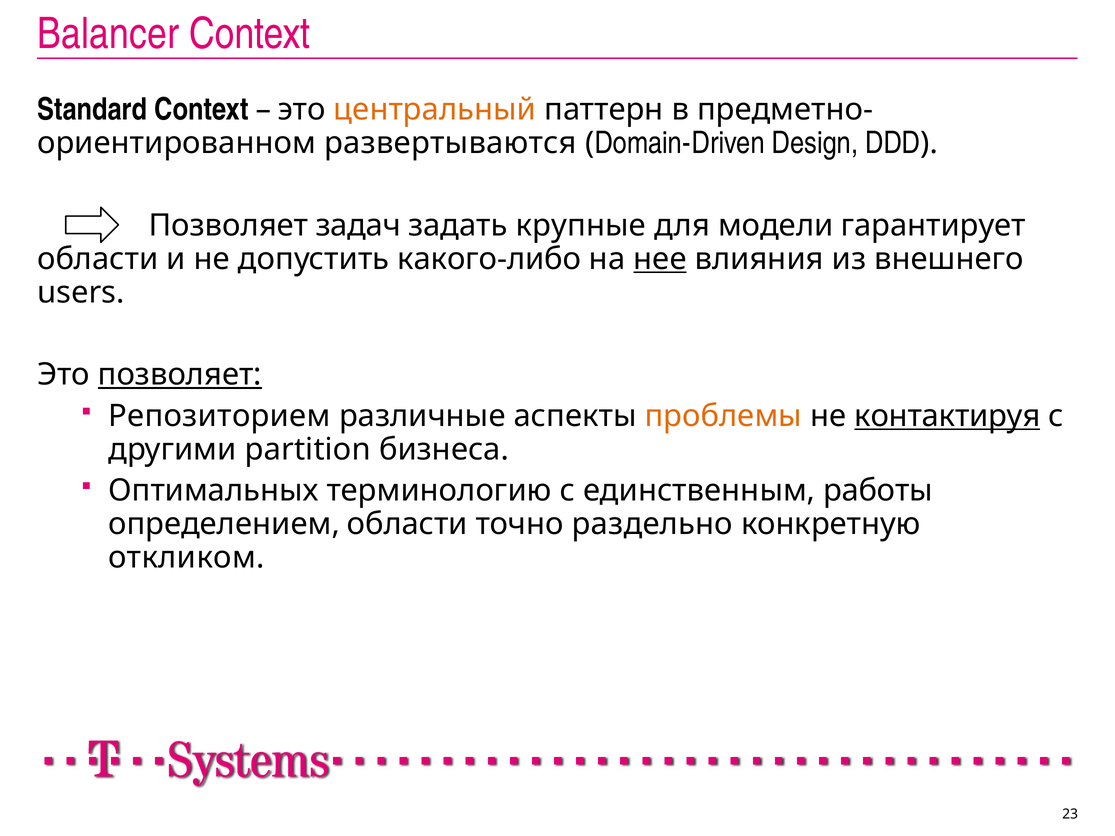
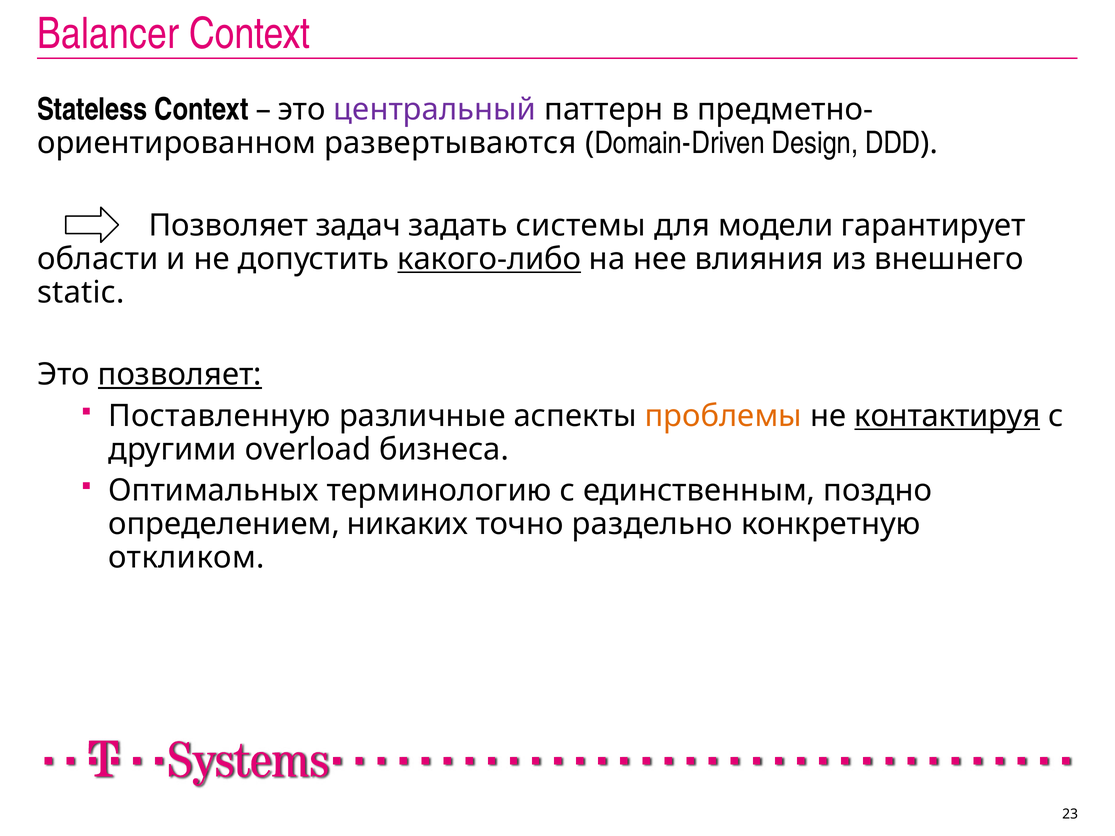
Standard: Standard -> Stateless
центральный colour: orange -> purple
крупные: крупные -> системы
какого-либо underline: none -> present
нее underline: present -> none
users: users -> static
Репозиторием: Репозиторием -> Поставленную
partition: partition -> overload
работы: работы -> поздно
определением области: области -> никаких
